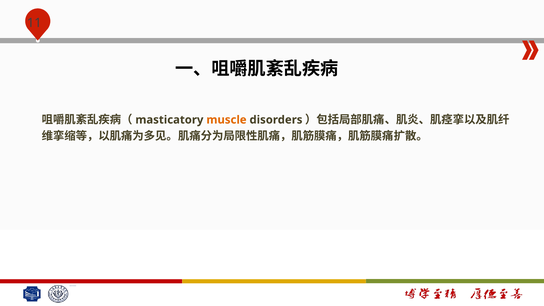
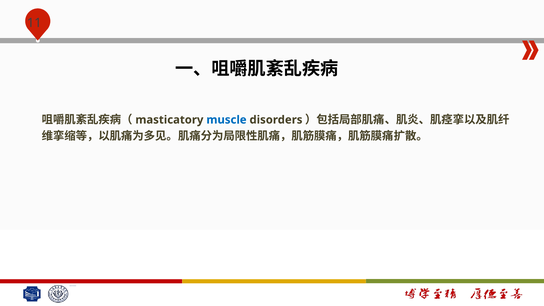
muscle colour: orange -> blue
